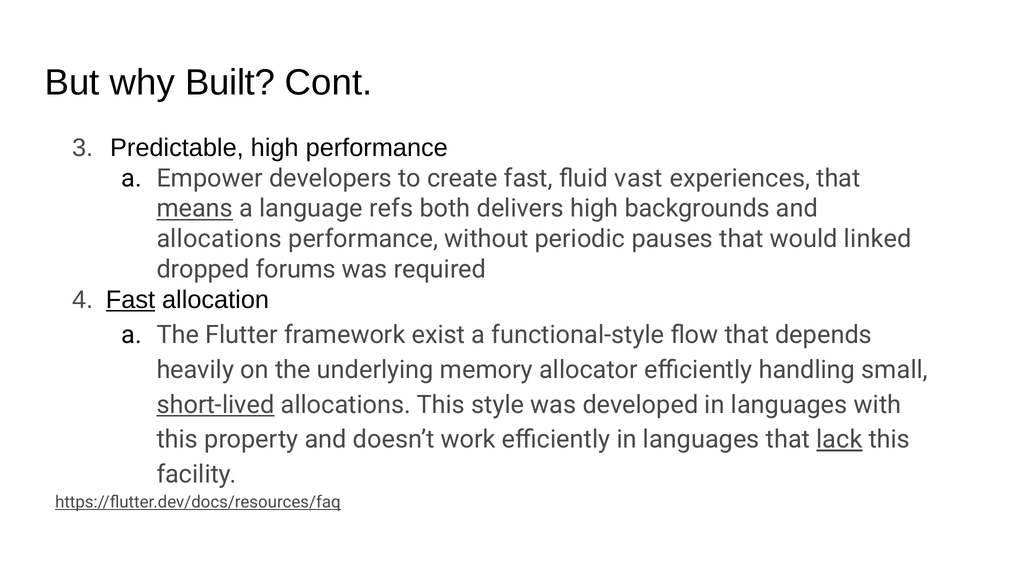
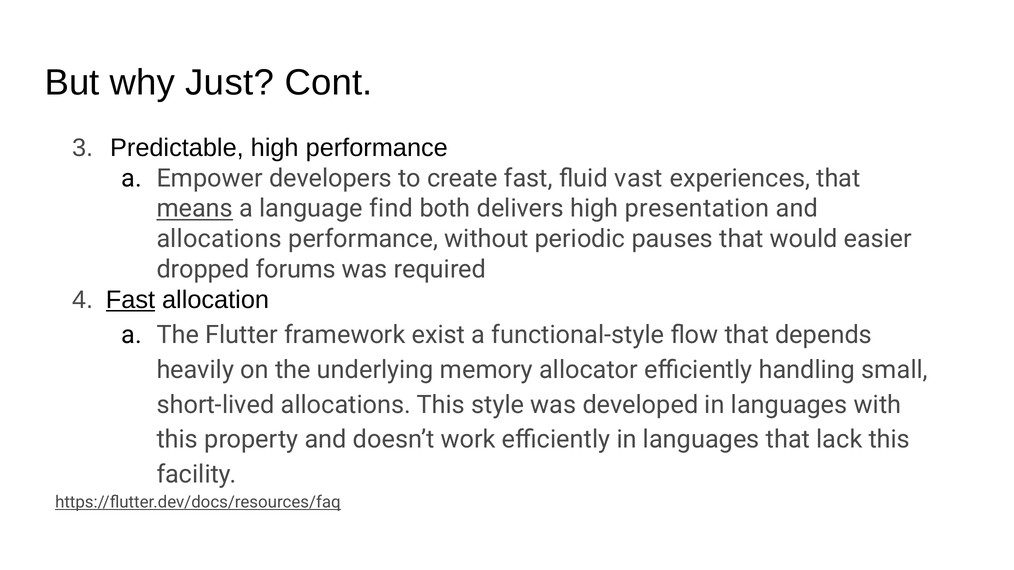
Built: Built -> Just
refs: refs -> find
backgrounds: backgrounds -> presentation
linked: linked -> easier
short-lived underline: present -> none
lack underline: present -> none
